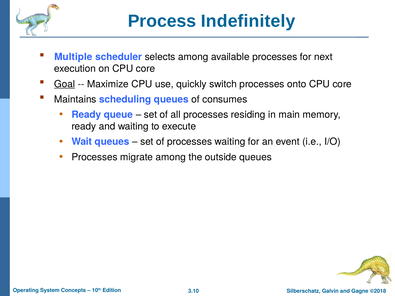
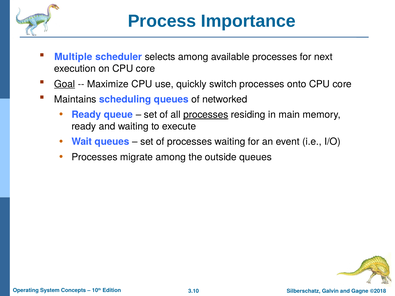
Indefinitely: Indefinitely -> Importance
consumes: consumes -> networked
processes at (206, 115) underline: none -> present
